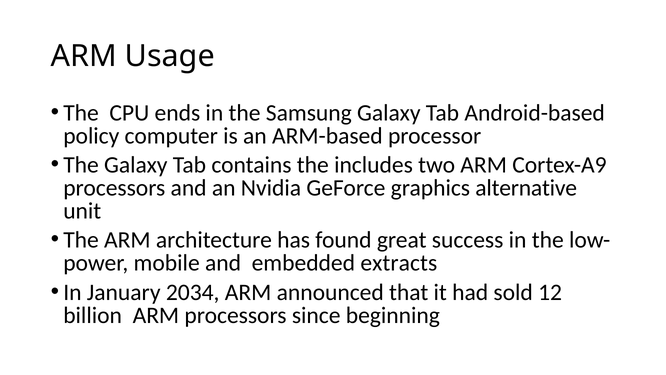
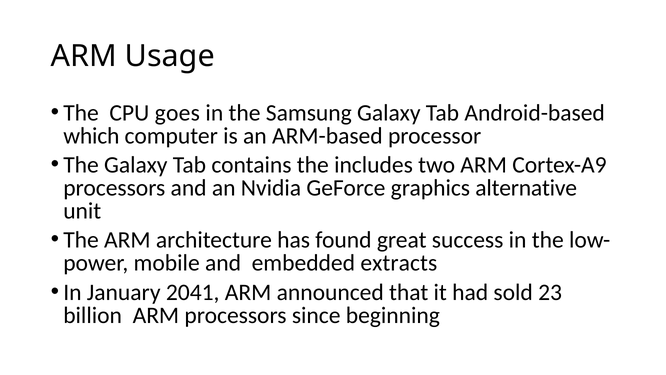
ends: ends -> goes
policy: policy -> which
2034: 2034 -> 2041
12: 12 -> 23
